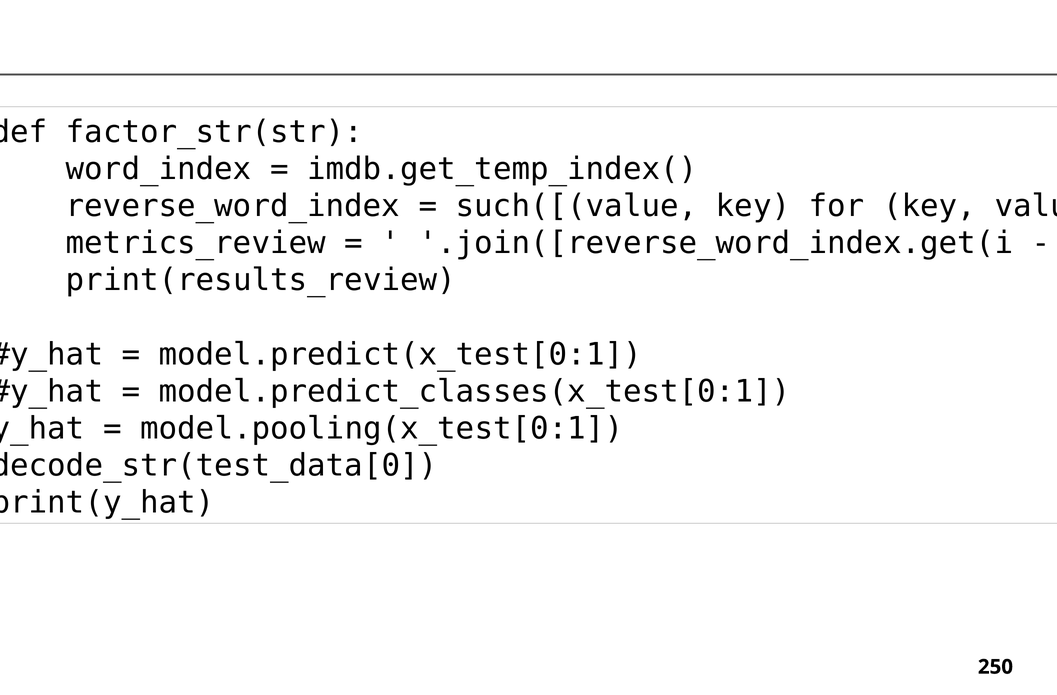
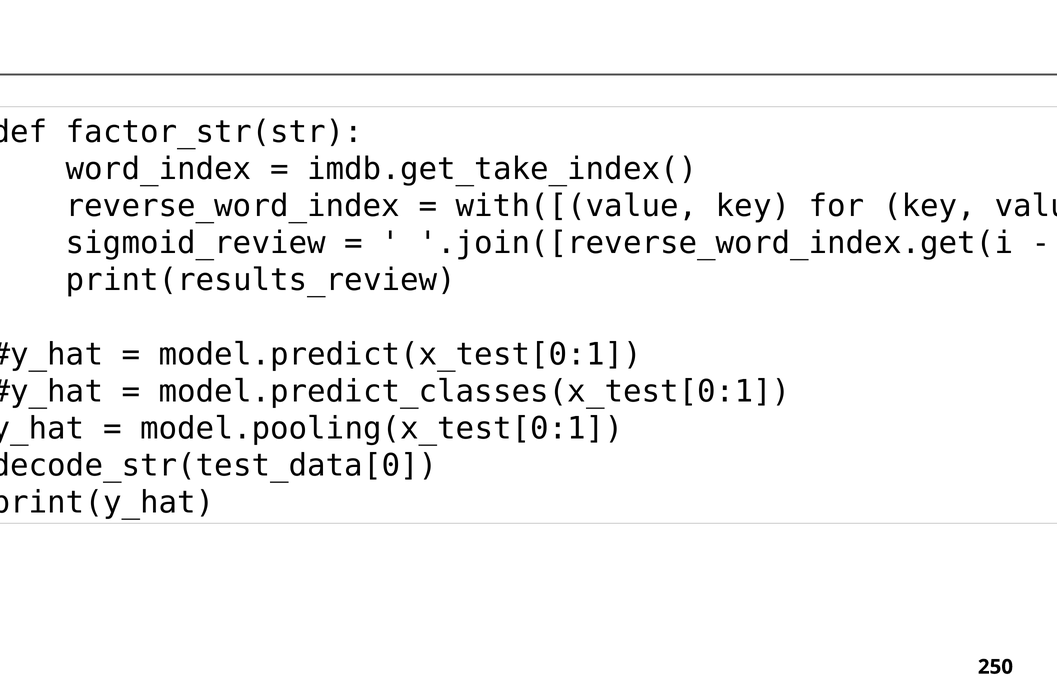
imdb.get_temp_index(: imdb.get_temp_index( -> imdb.get_take_index(
such([(value: such([(value -> with([(value
metrics_review: metrics_review -> sigmoid_review
